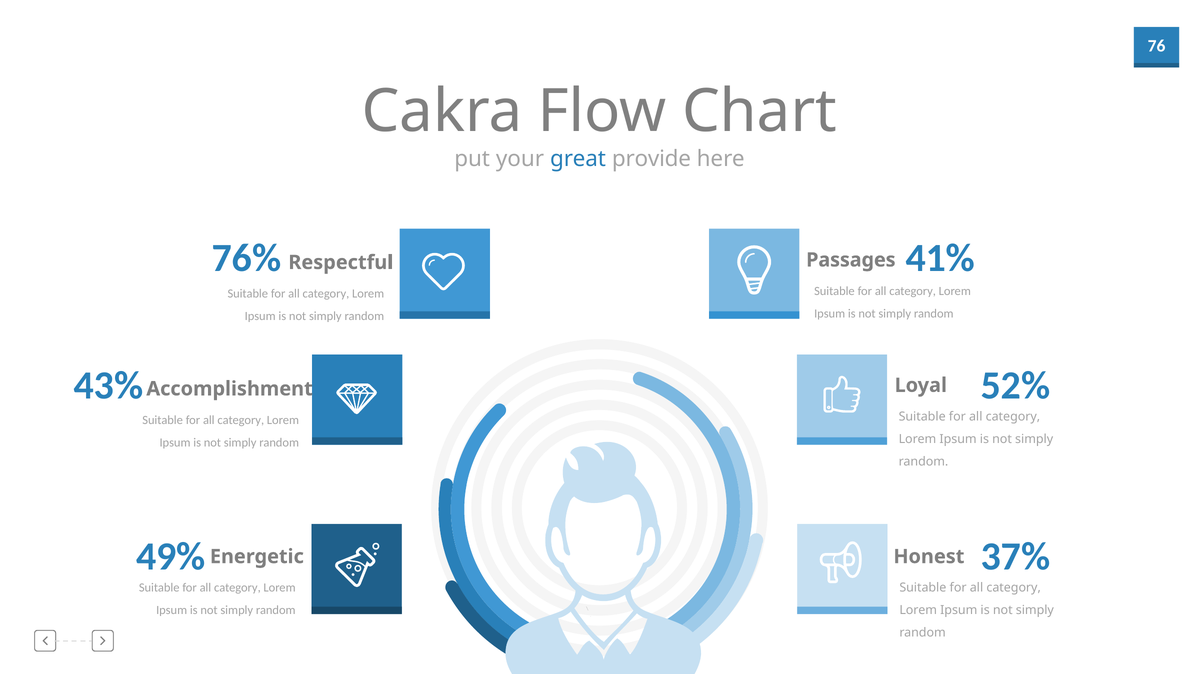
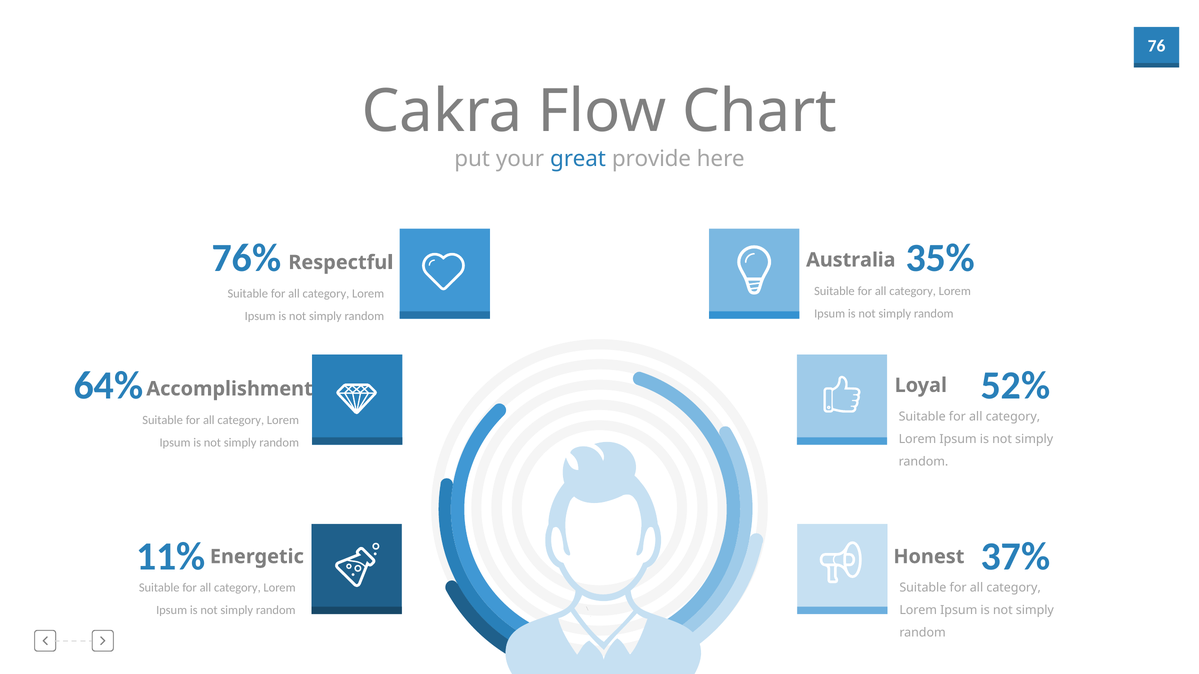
41%: 41% -> 35%
Passages: Passages -> Australia
43%: 43% -> 64%
49%: 49% -> 11%
